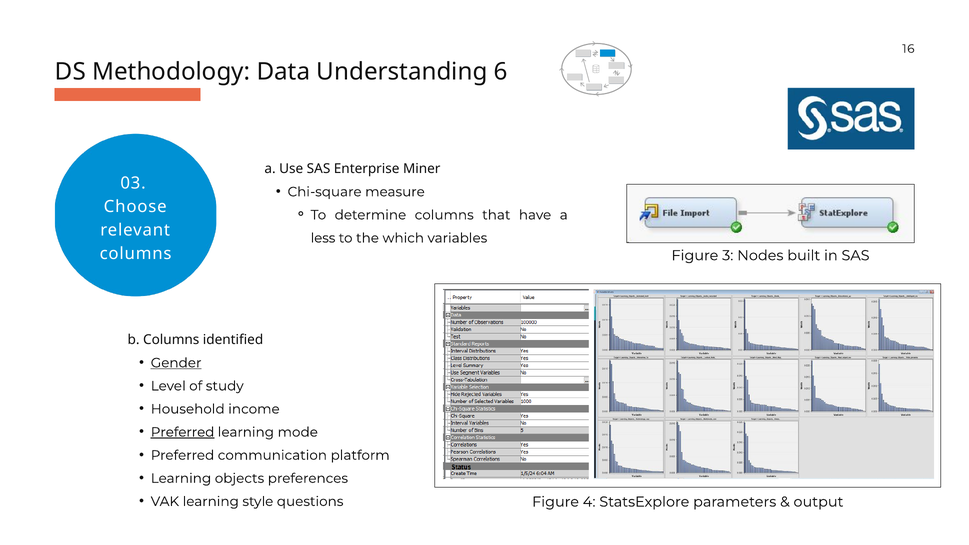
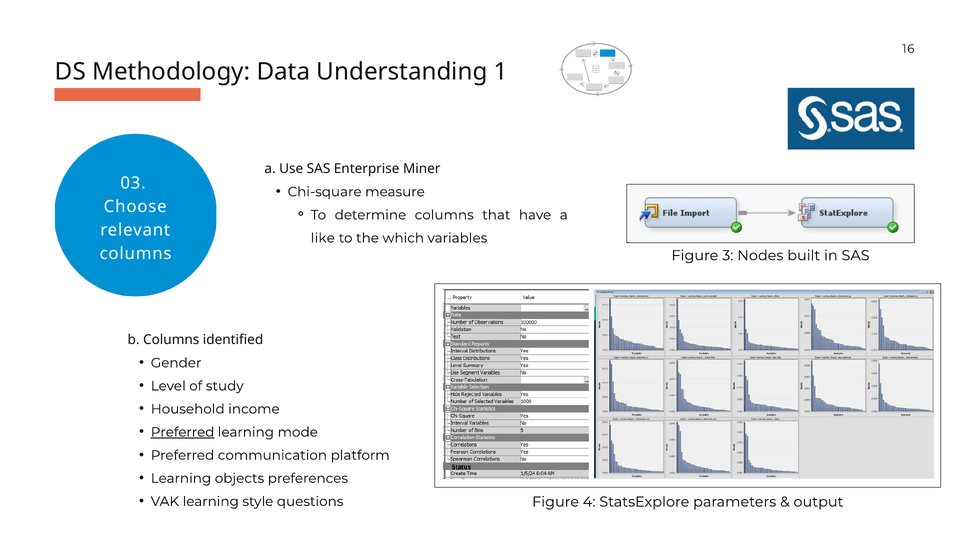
6: 6 -> 1
less: less -> like
Gender underline: present -> none
